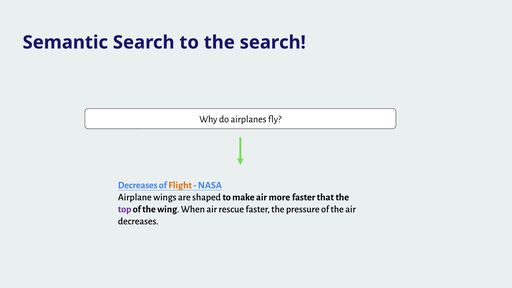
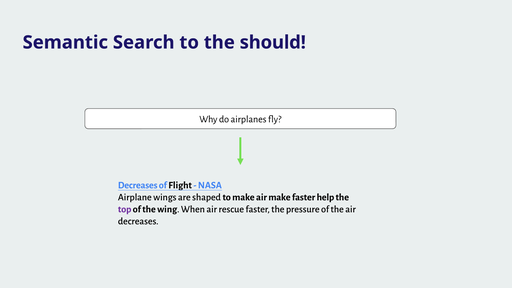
the search: search -> should
Flight colour: orange -> black
air more: more -> make
that: that -> help
